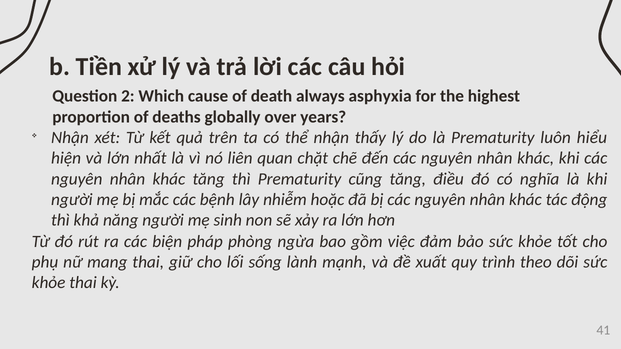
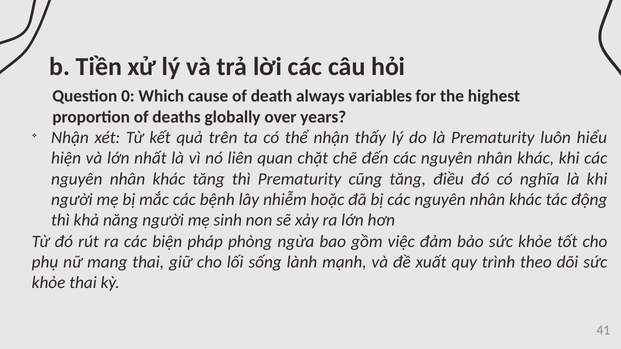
2: 2 -> 0
asphyxia: asphyxia -> variables
